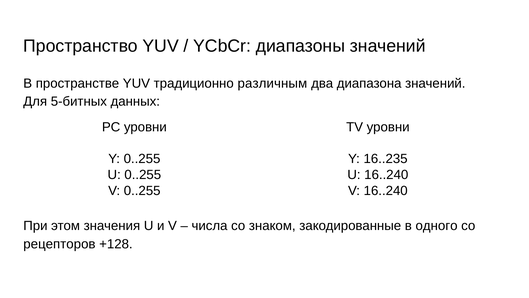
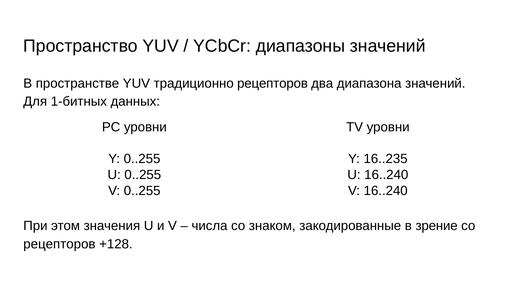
традиционно различным: различным -> рецепторов
5-битных: 5-битных -> 1-битных
одного: одного -> зрение
